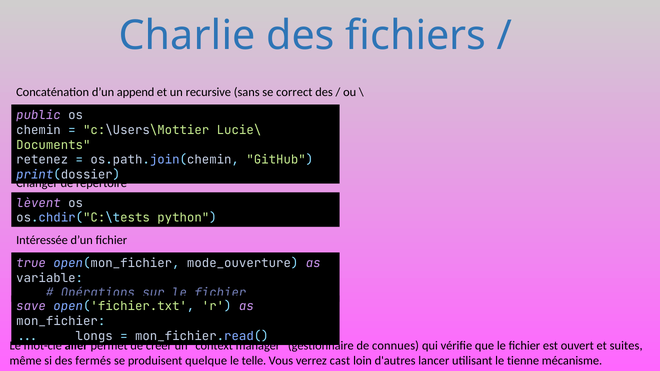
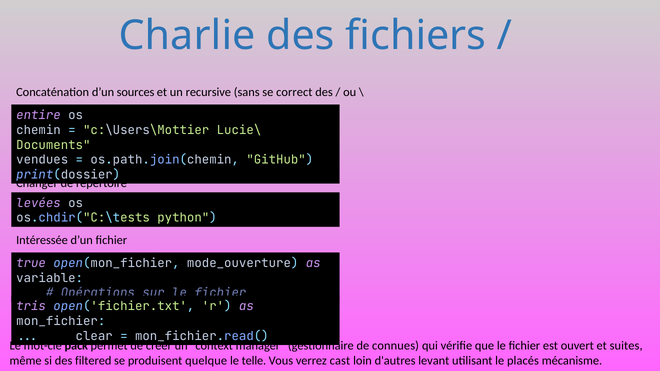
append: append -> sources
public: public -> entire
retenez: retenez -> vendues
lèvent: lèvent -> levées
save: save -> tris
longs: longs -> clear
aller: aller -> pack
fermés: fermés -> filtered
lancer: lancer -> levant
tienne: tienne -> placés
